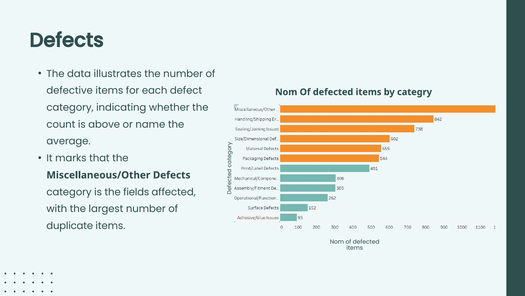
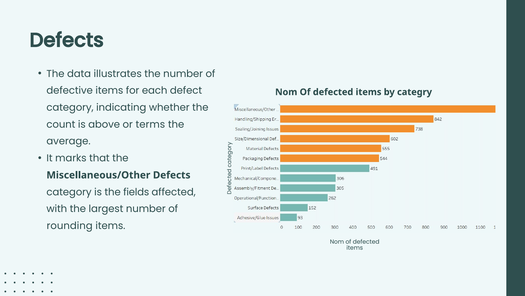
name: name -> terms
duplicate: duplicate -> rounding
